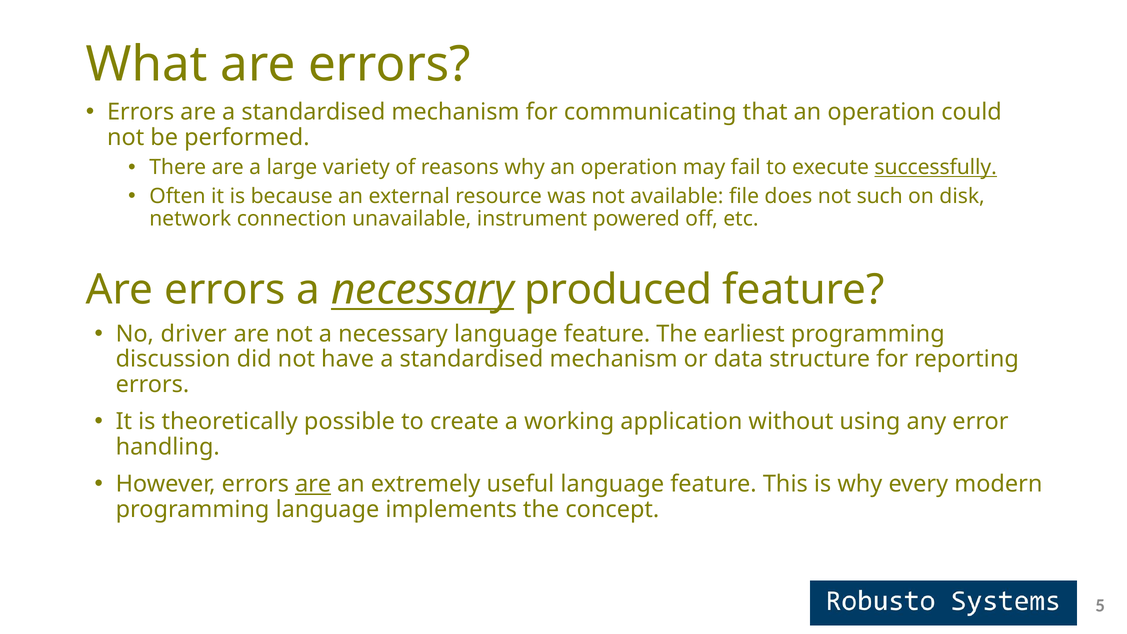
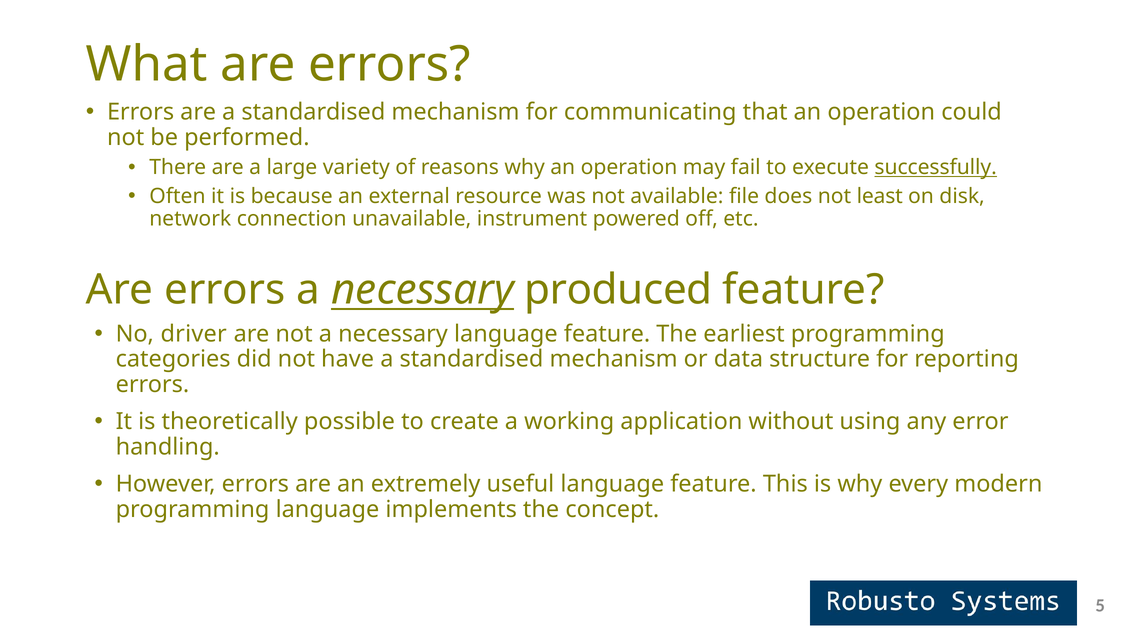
such: such -> least
discussion: discussion -> categories
are at (313, 484) underline: present -> none
